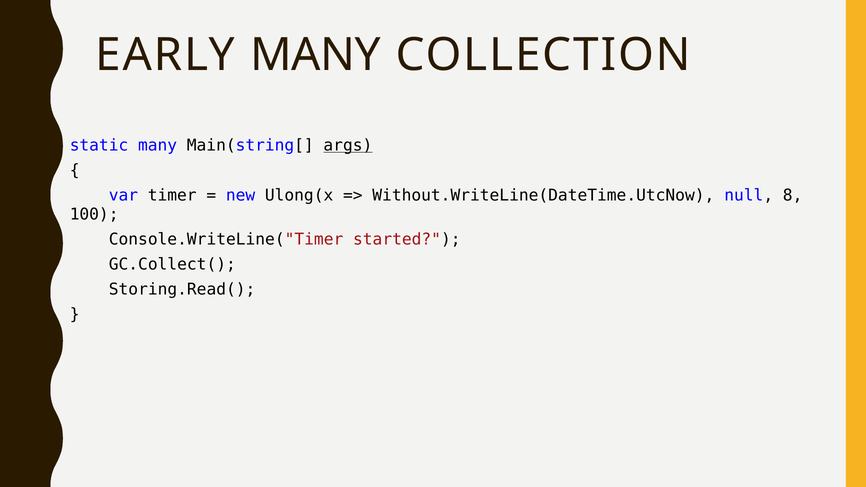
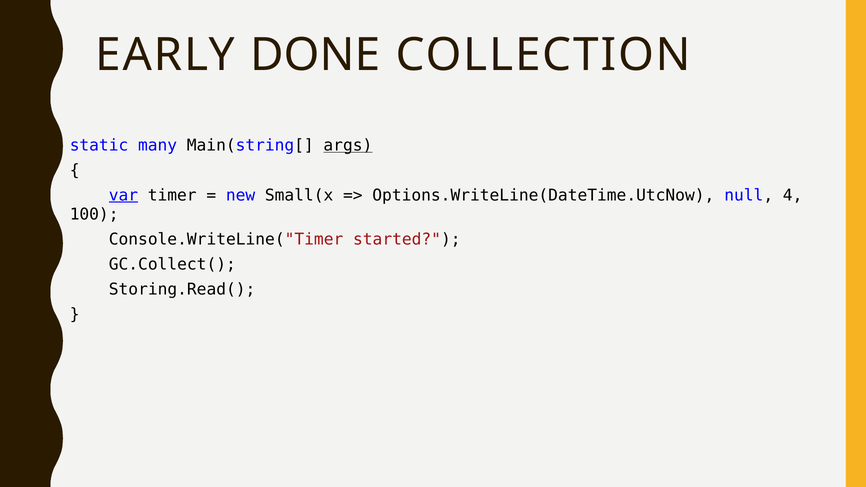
EARLY MANY: MANY -> DONE
var underline: none -> present
Ulong(x: Ulong(x -> Small(x
Without.WriteLine(DateTime.UtcNow: Without.WriteLine(DateTime.UtcNow -> Options.WriteLine(DateTime.UtcNow
8: 8 -> 4
